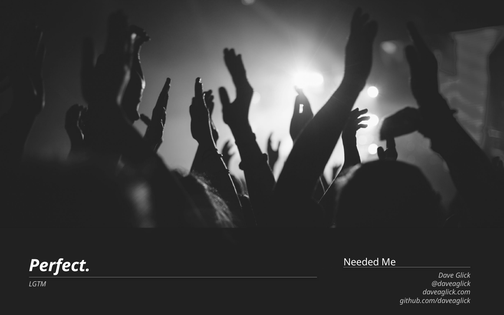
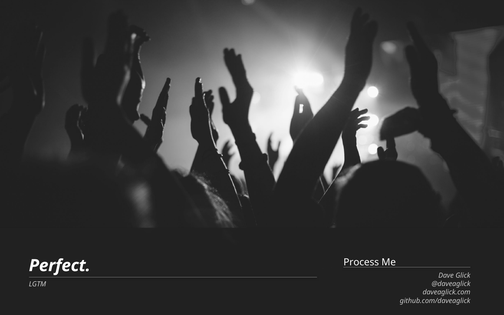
Needed: Needed -> Process
